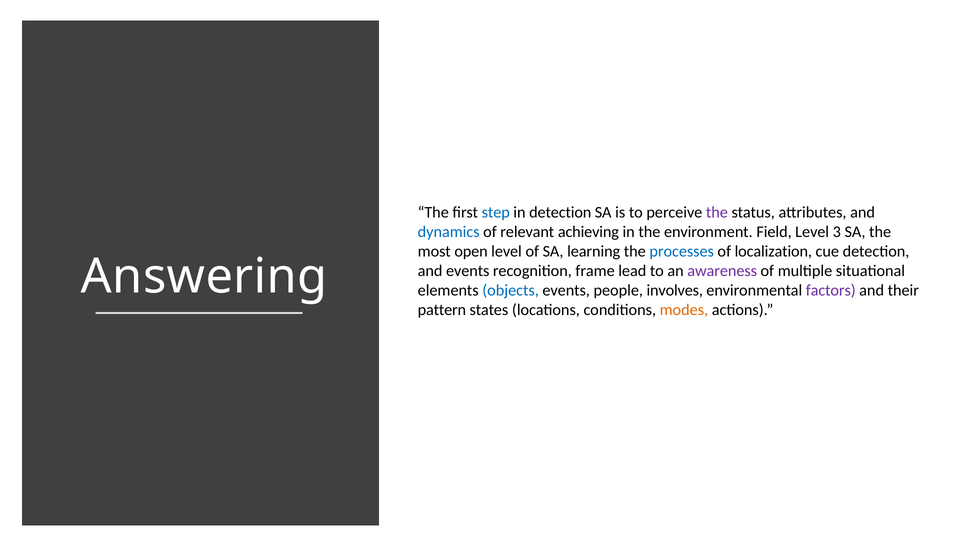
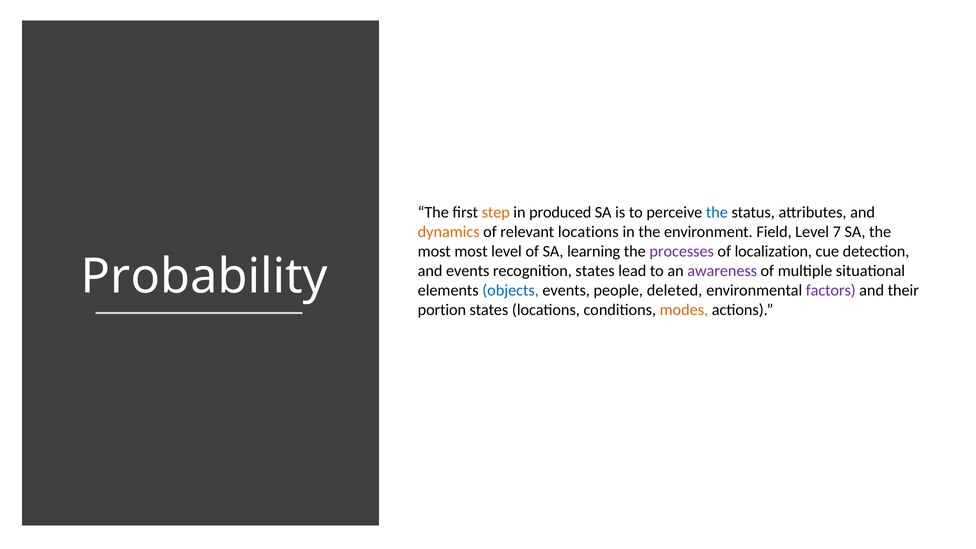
step colour: blue -> orange
in detection: detection -> produced
the at (717, 212) colour: purple -> blue
dynamics colour: blue -> orange
relevant achieving: achieving -> locations
3: 3 -> 7
most open: open -> most
processes colour: blue -> purple
Answering: Answering -> Probability
recognition frame: frame -> states
involves: involves -> deleted
pattern: pattern -> portion
